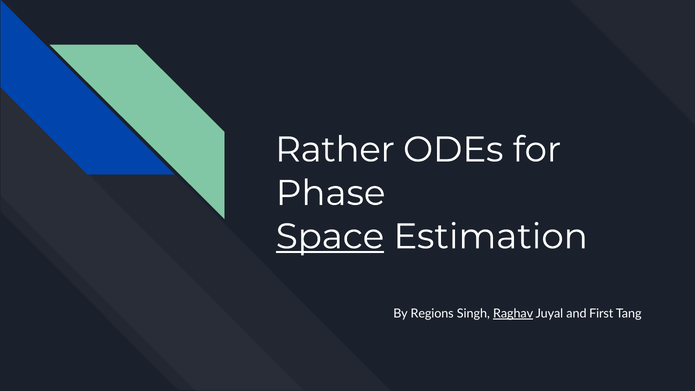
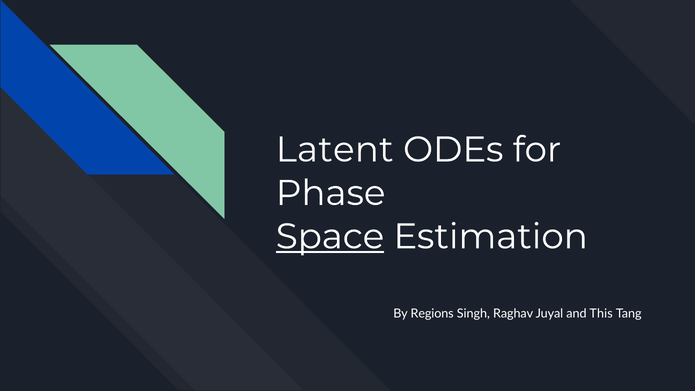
Rather: Rather -> Latent
Raghav underline: present -> none
First: First -> This
